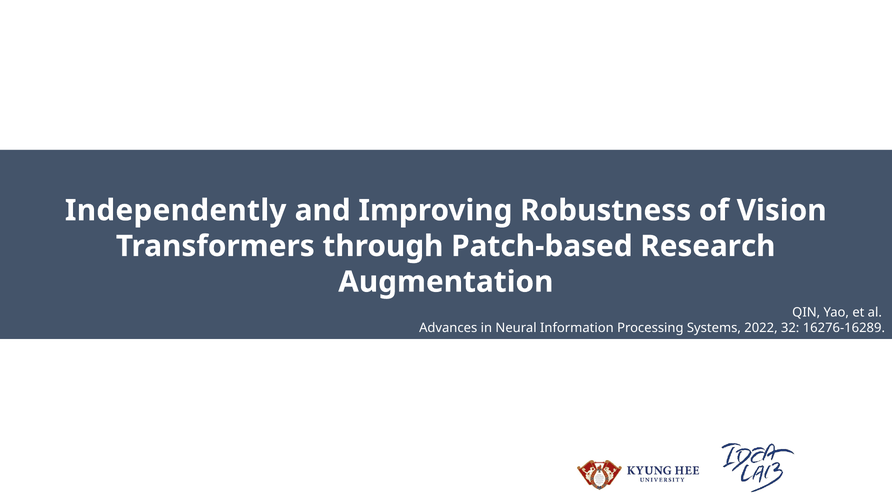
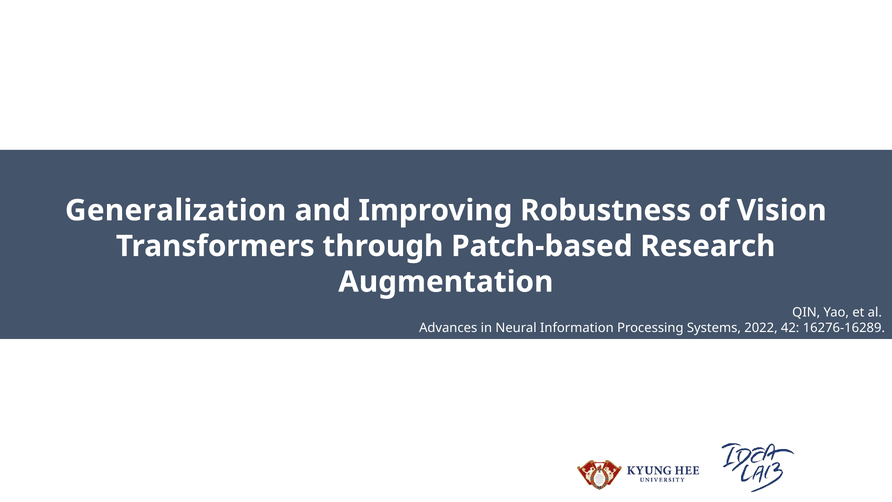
Independently: Independently -> Generalization
32: 32 -> 42
